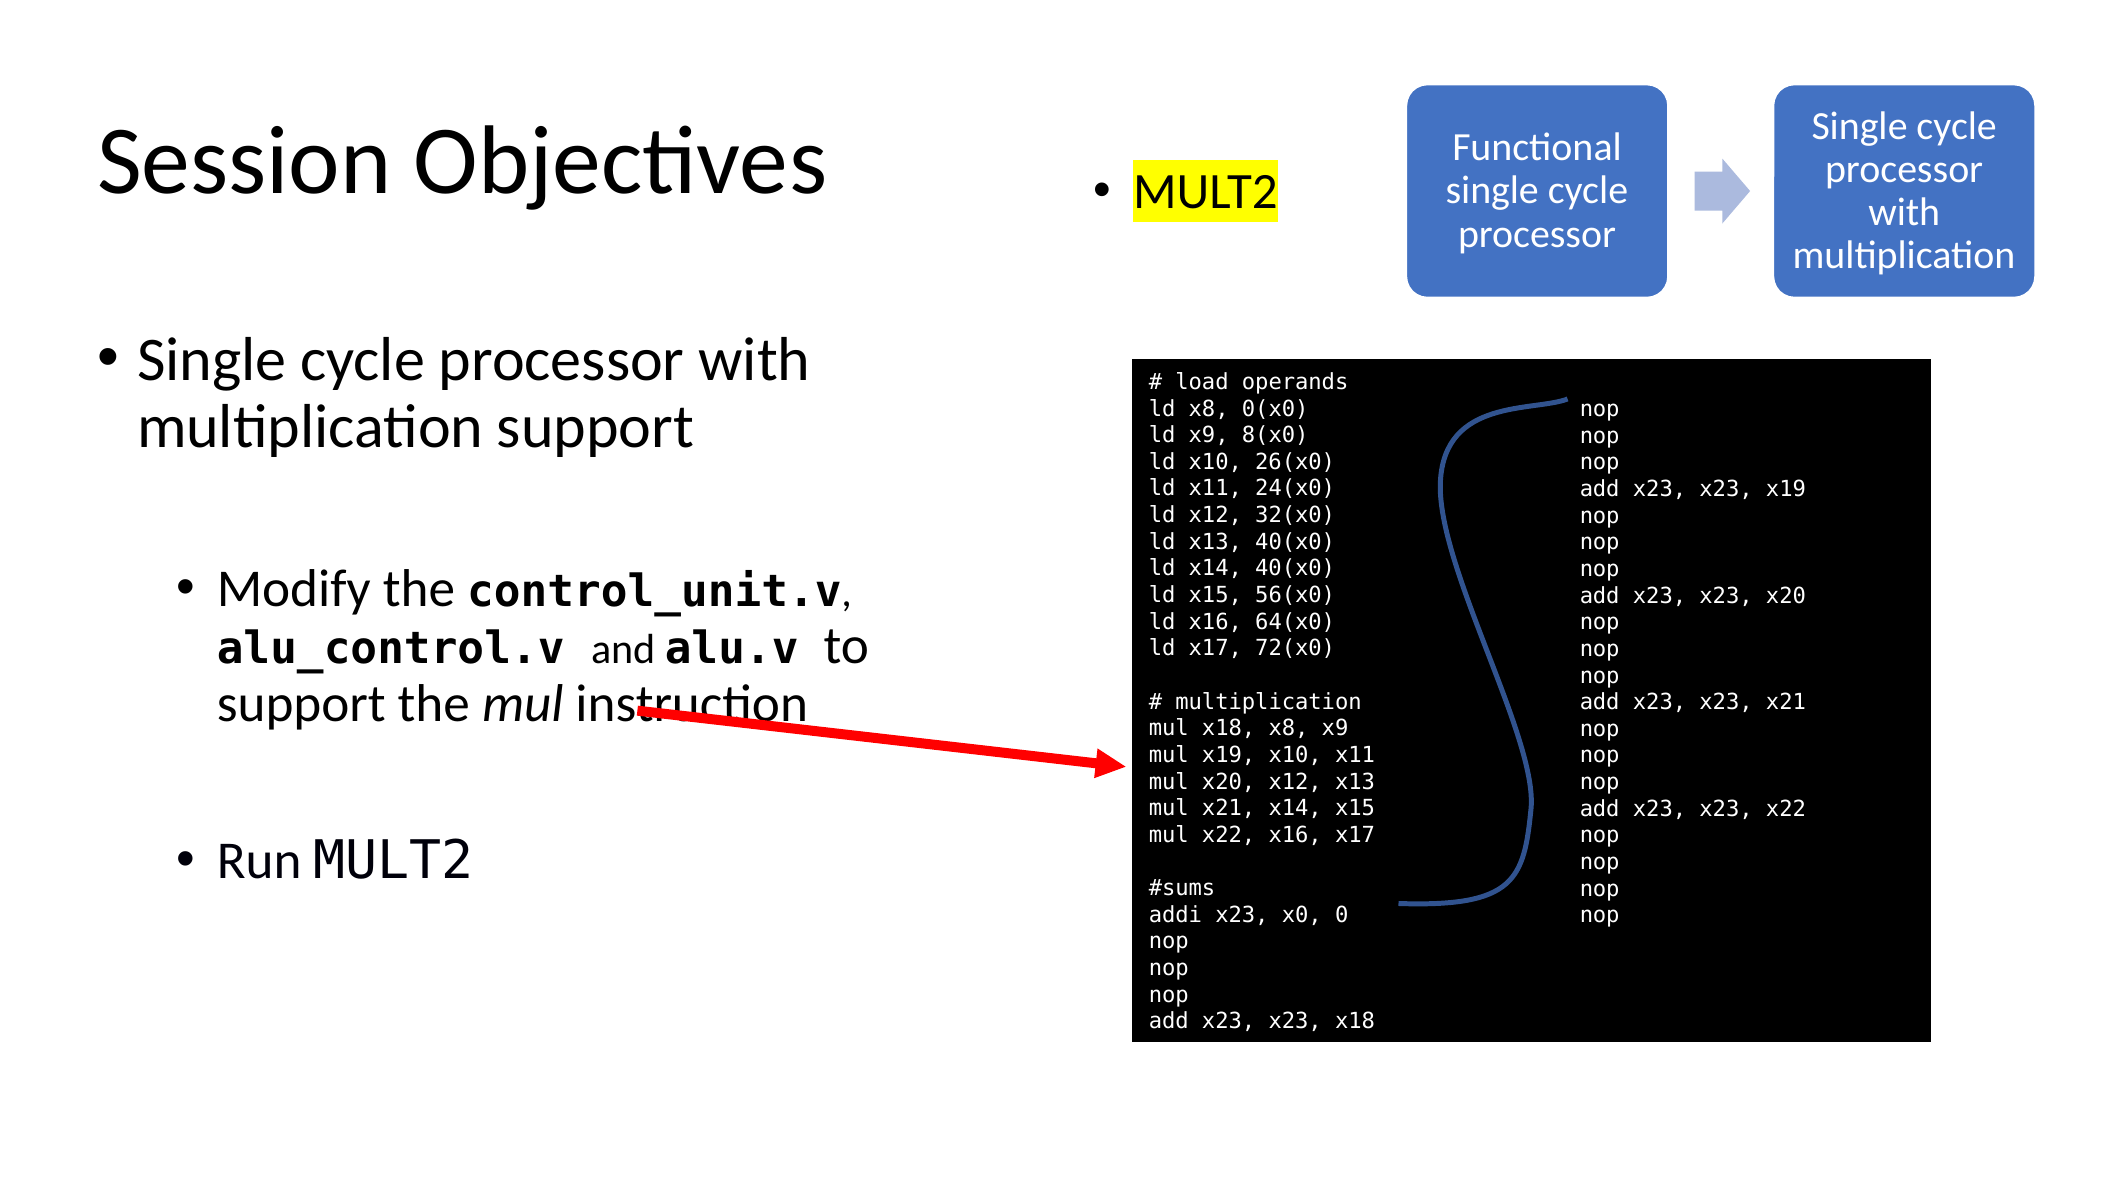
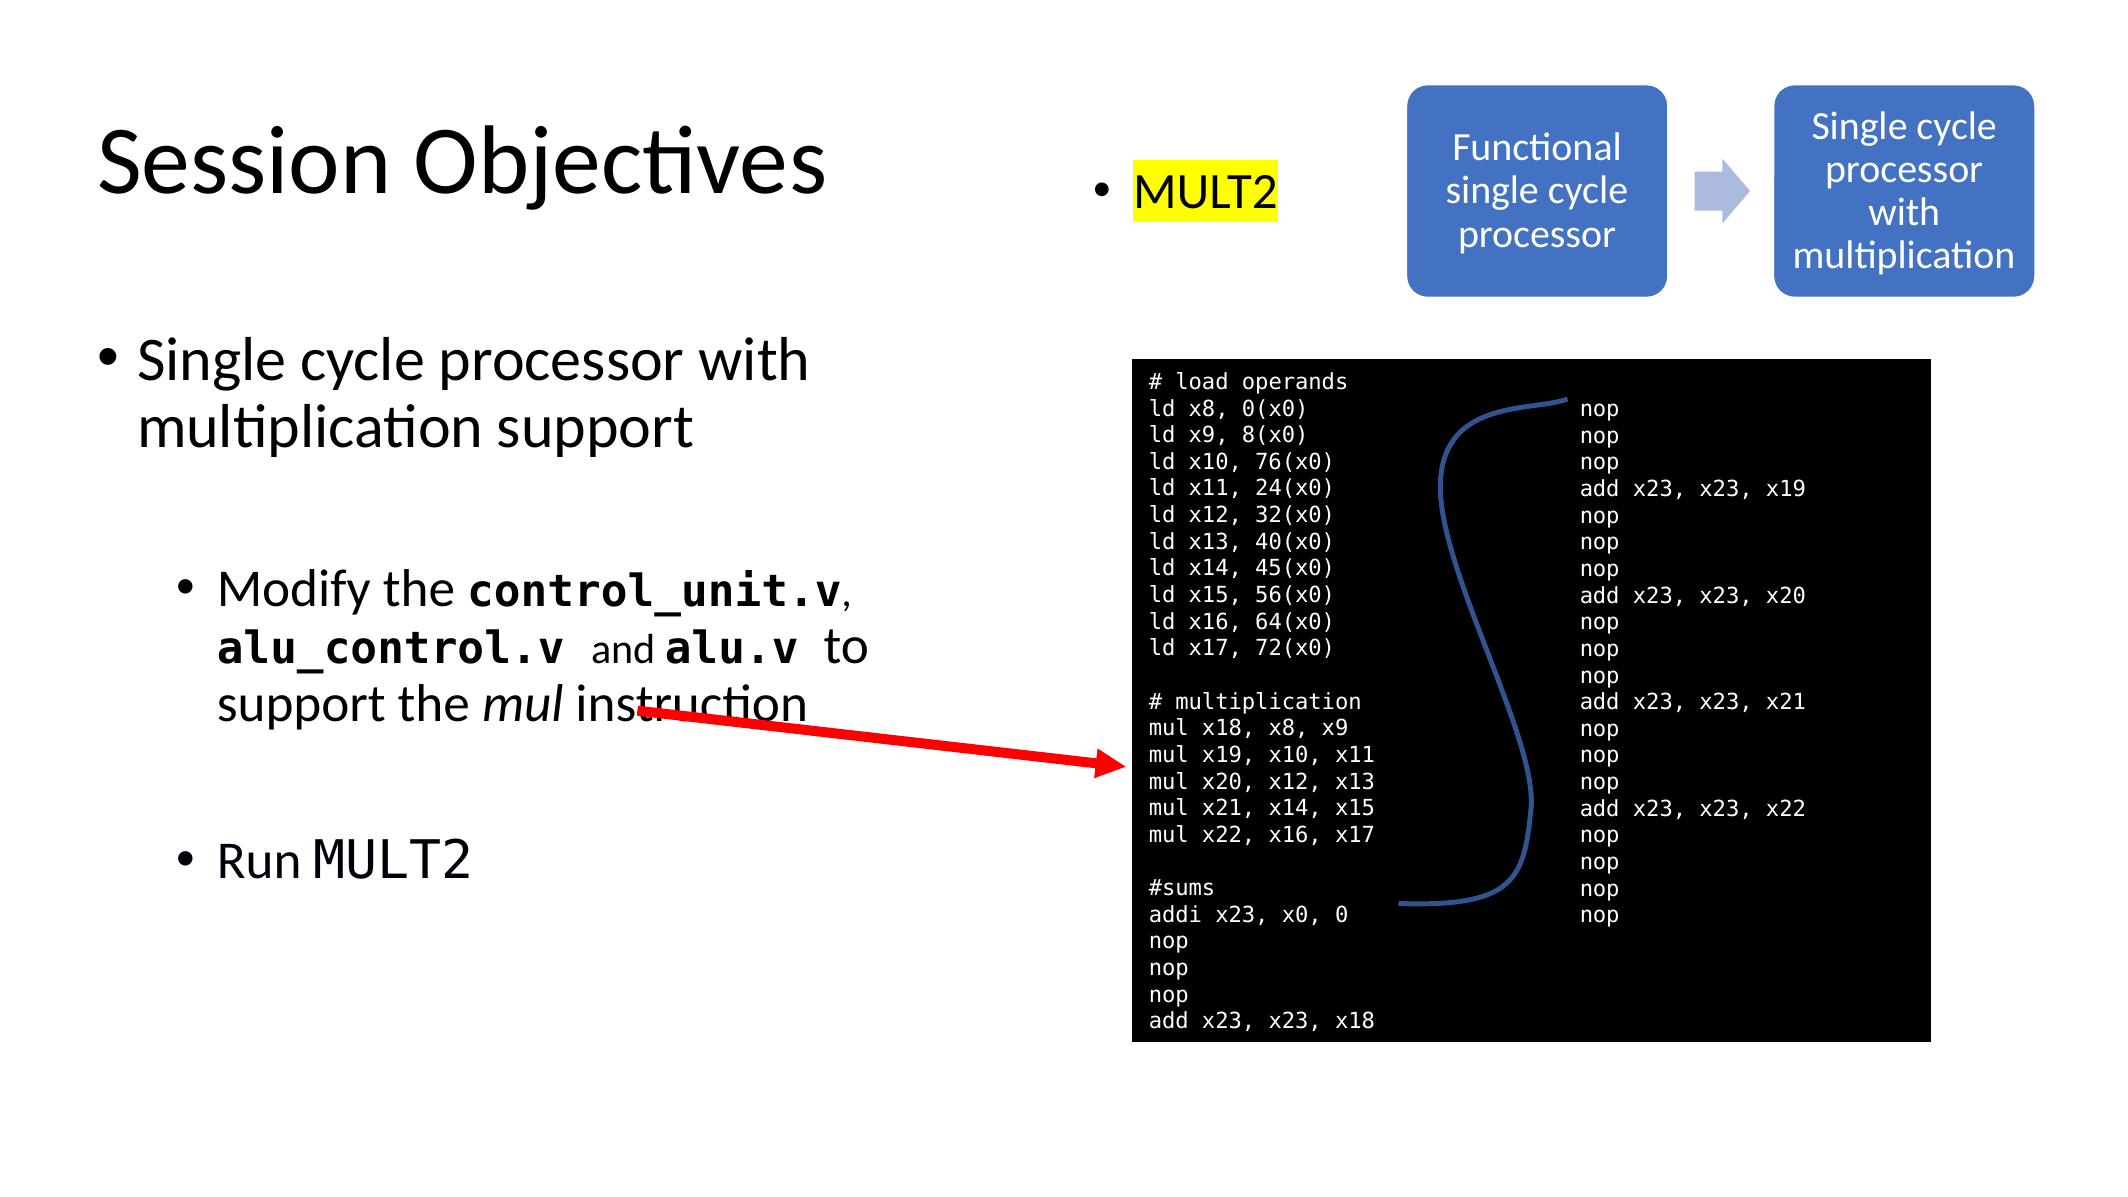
26(x0: 26(x0 -> 76(x0
x14 40(x0: 40(x0 -> 45(x0
